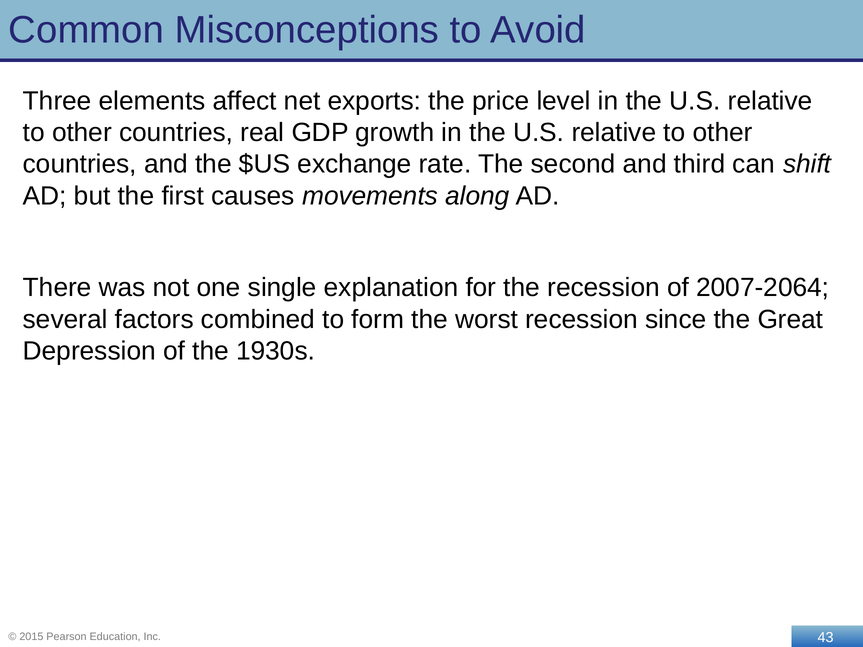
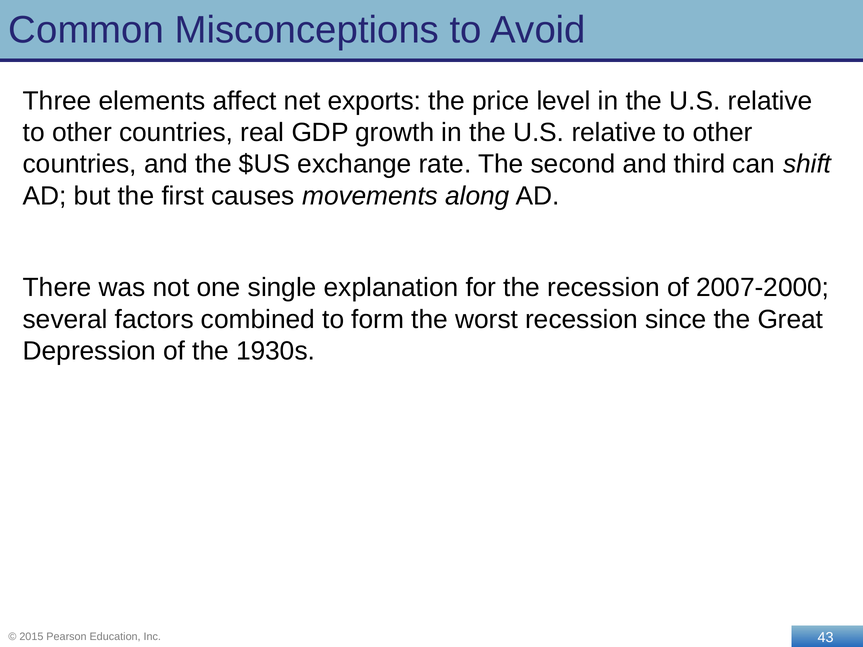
2007-2064: 2007-2064 -> 2007-2000
